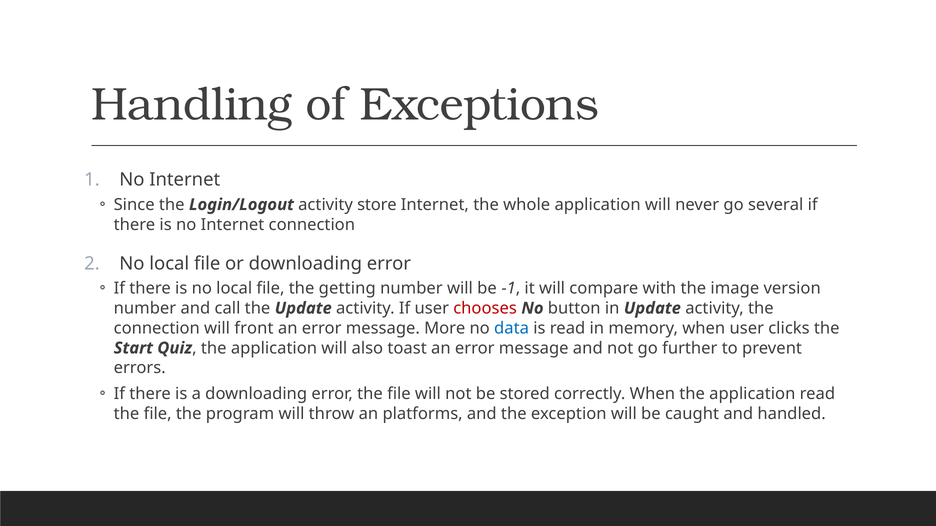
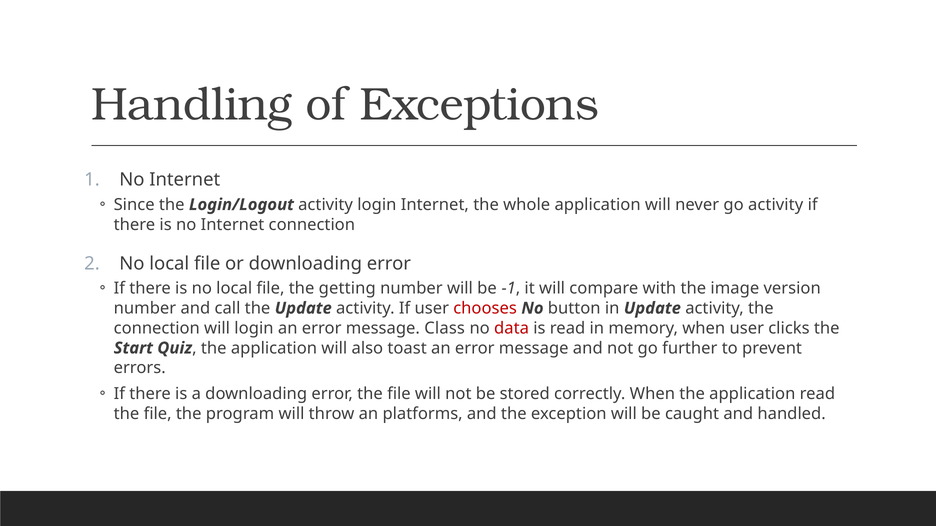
activity store: store -> login
go several: several -> activity
will front: front -> login
More: More -> Class
data colour: blue -> red
